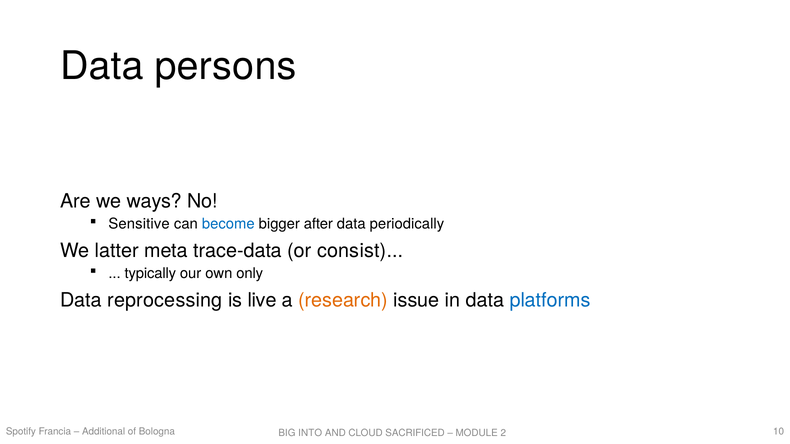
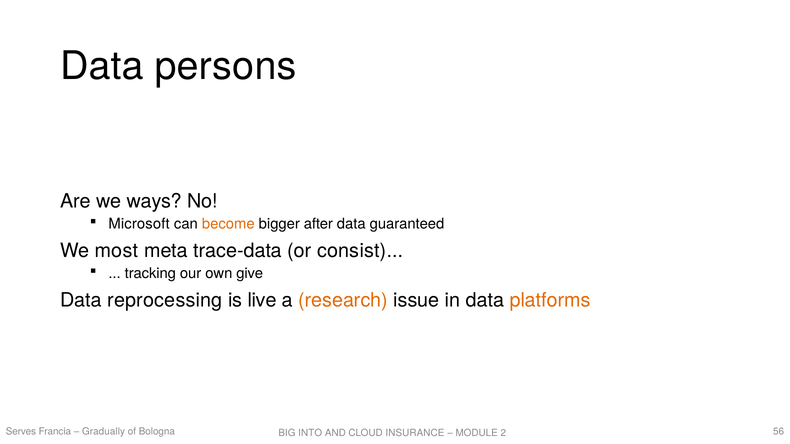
Sensitive: Sensitive -> Microsoft
become colour: blue -> orange
periodically: periodically -> guaranteed
latter: latter -> most
typically: typically -> tracking
only: only -> give
platforms colour: blue -> orange
Spotify: Spotify -> Serves
Additional: Additional -> Gradually
10: 10 -> 56
SACRIFICED: SACRIFICED -> INSURANCE
